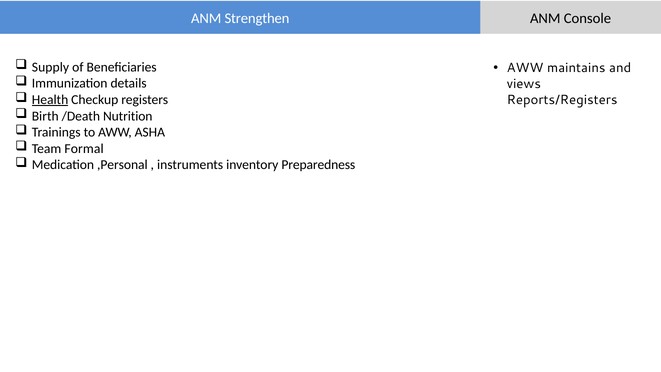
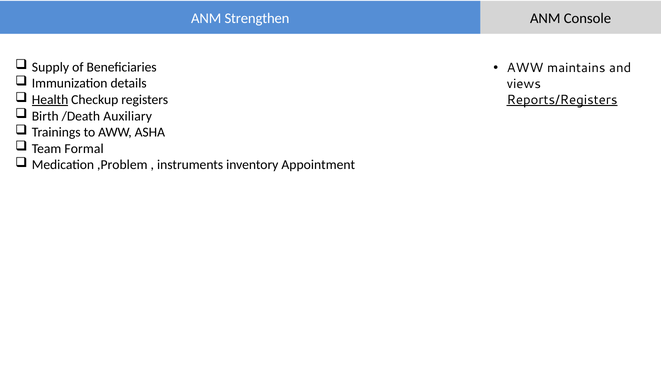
Reports/Registers underline: none -> present
Nutrition: Nutrition -> Auxiliary
,Personal: ,Personal -> ,Problem
Preparedness: Preparedness -> Appointment
